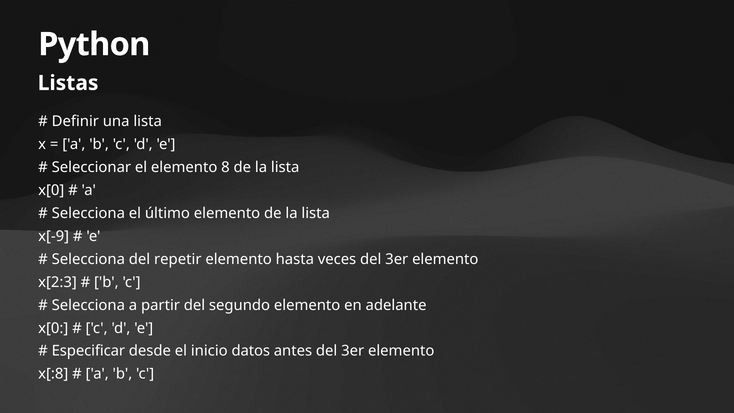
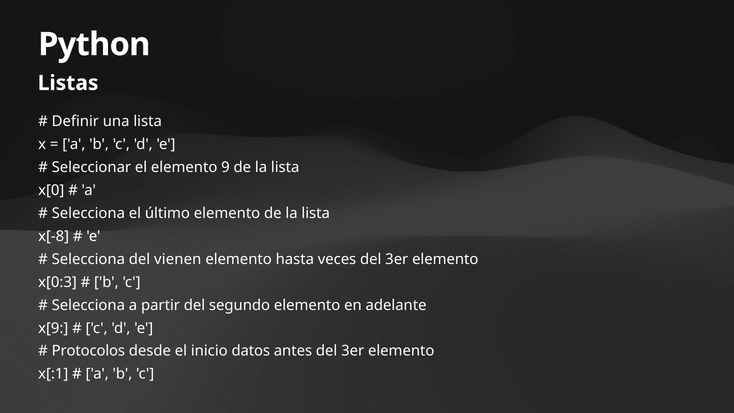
8: 8 -> 9
x[-9: x[-9 -> x[-8
repetir: repetir -> vienen
x[2:3: x[2:3 -> x[0:3
x[0 at (53, 328): x[0 -> x[9
Especificar: Especificar -> Protocolos
x[:8: x[:8 -> x[:1
